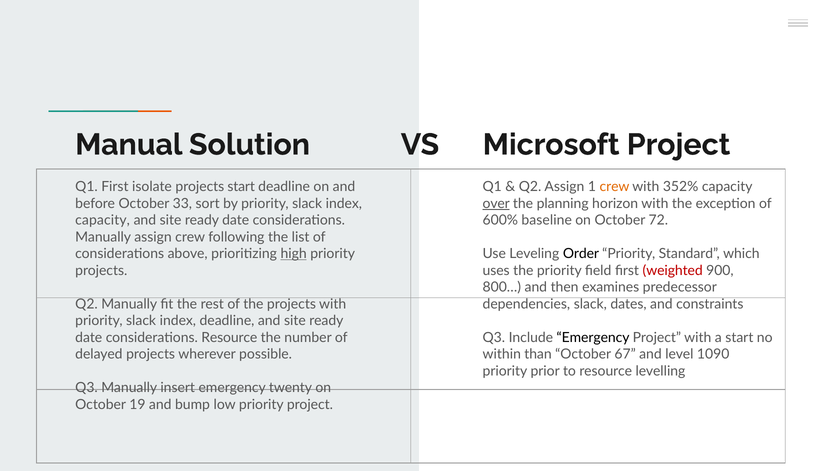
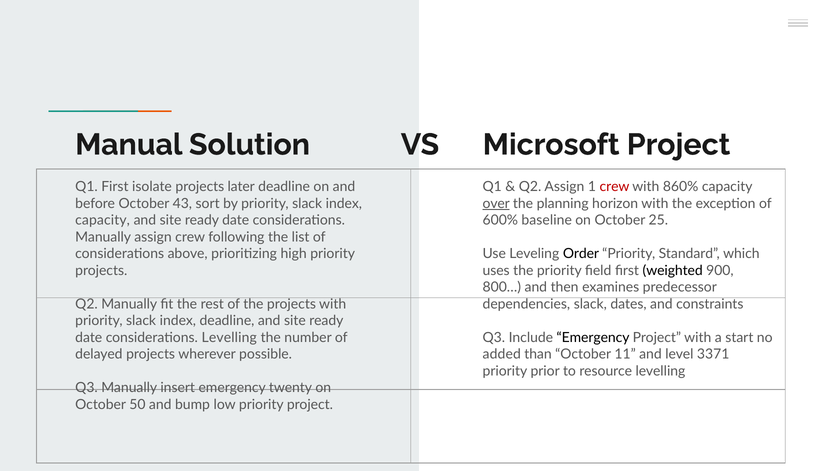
projects start: start -> later
crew at (614, 187) colour: orange -> red
352%: 352% -> 860%
33: 33 -> 43
72: 72 -> 25
high underline: present -> none
weighted colour: red -> black
considerations Resource: Resource -> Levelling
within: within -> added
67: 67 -> 11
1090: 1090 -> 3371
19: 19 -> 50
